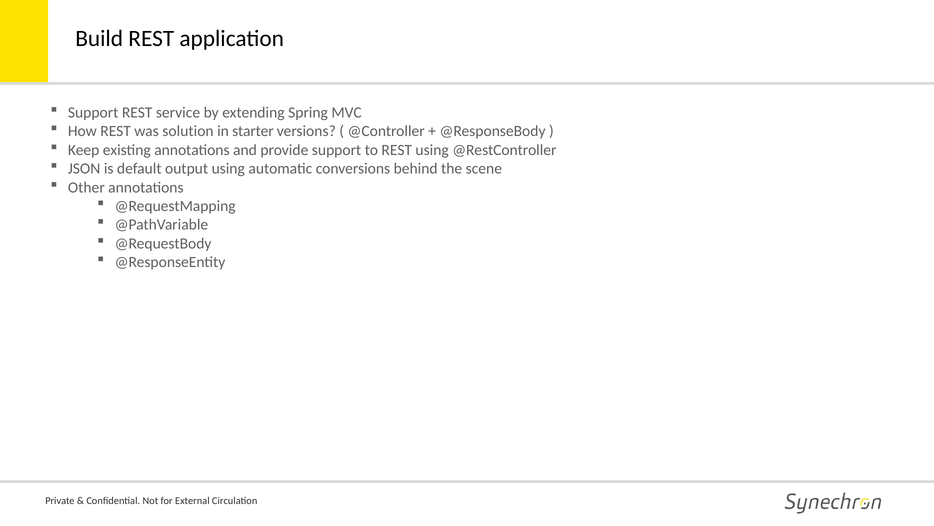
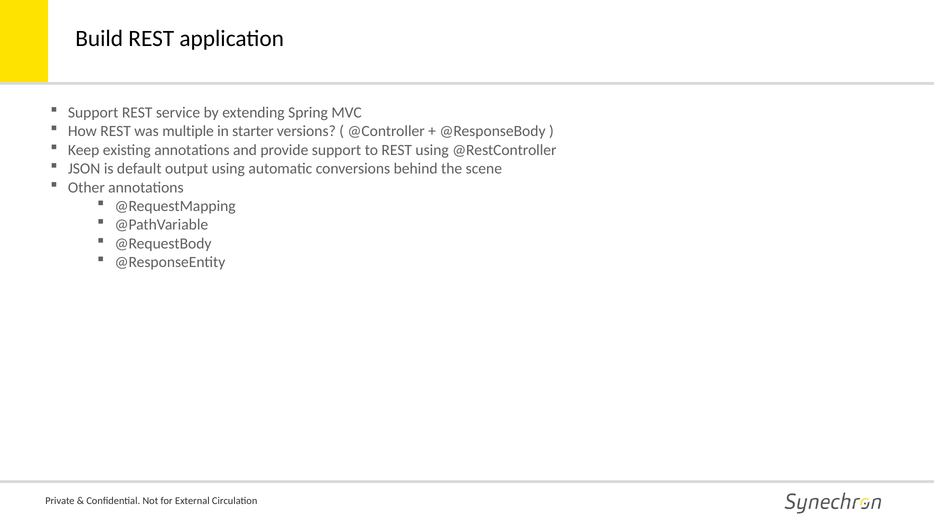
solution: solution -> multiple
